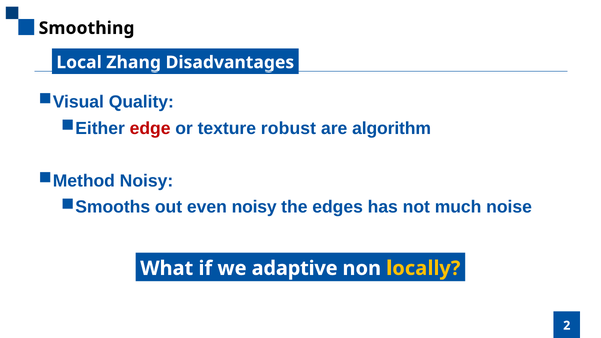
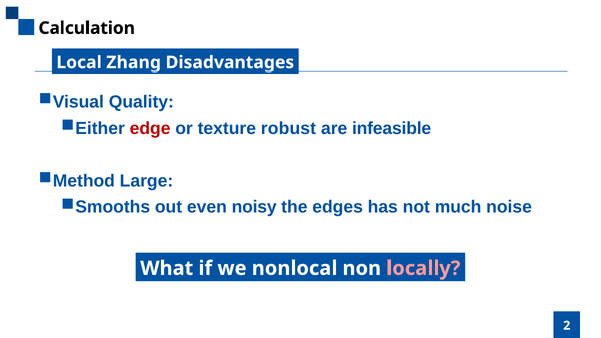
Smoothing: Smoothing -> Calculation
algorithm: algorithm -> infeasible
Noisy at (146, 181): Noisy -> Large
adaptive: adaptive -> nonlocal
locally colour: yellow -> pink
